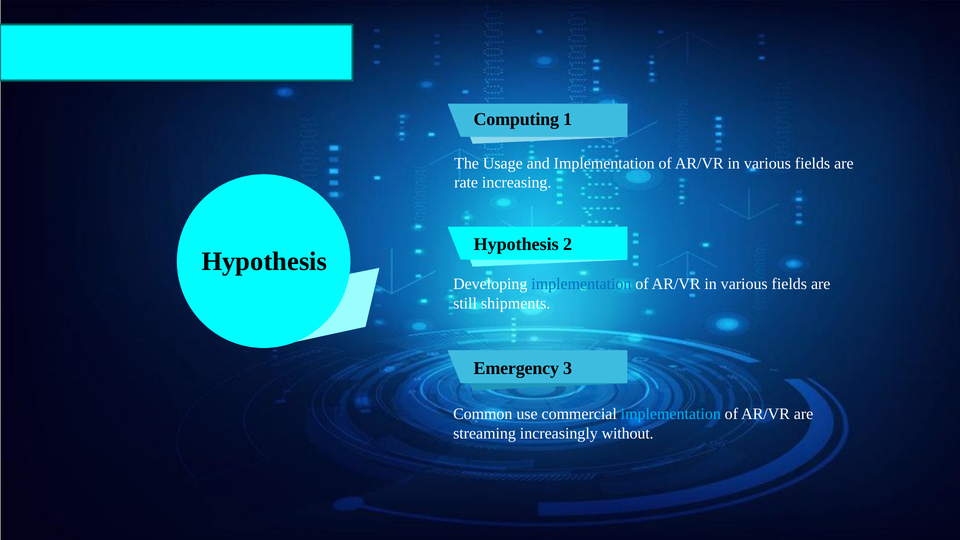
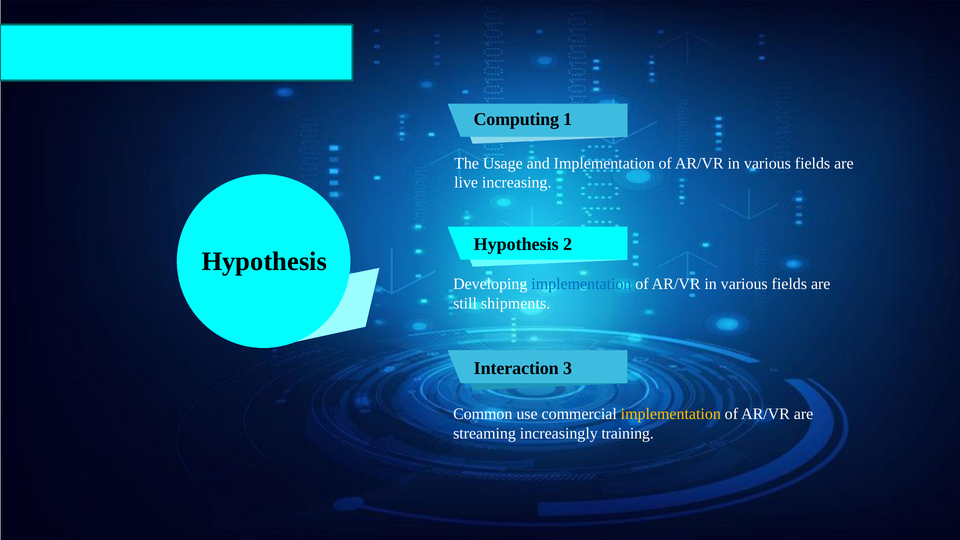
rate: rate -> live
Emergency: Emergency -> Interaction
implementation at (671, 414) colour: light blue -> yellow
without: without -> training
